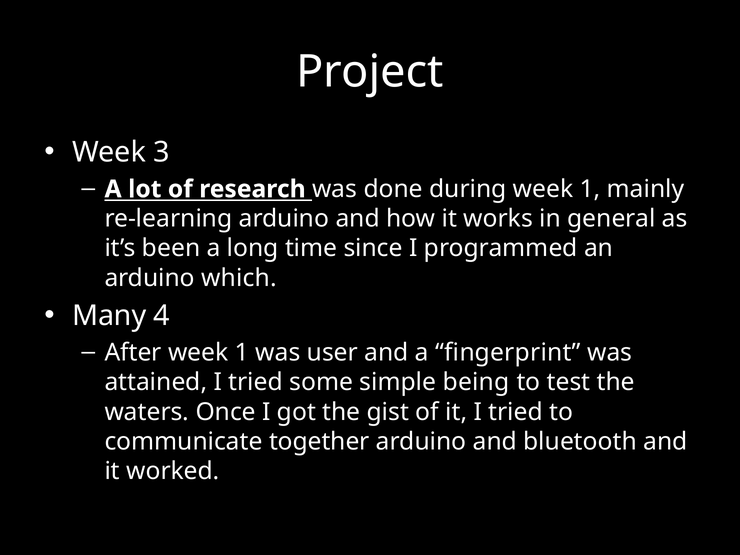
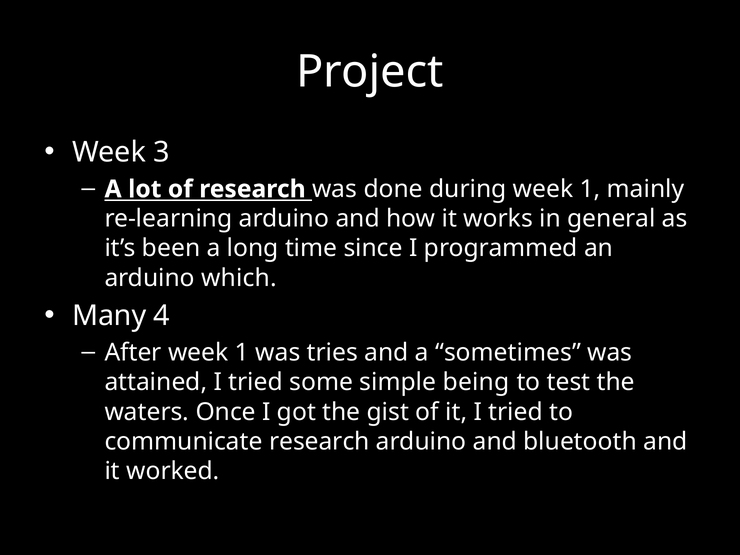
user: user -> tries
fingerprint: fingerprint -> sometimes
communicate together: together -> research
